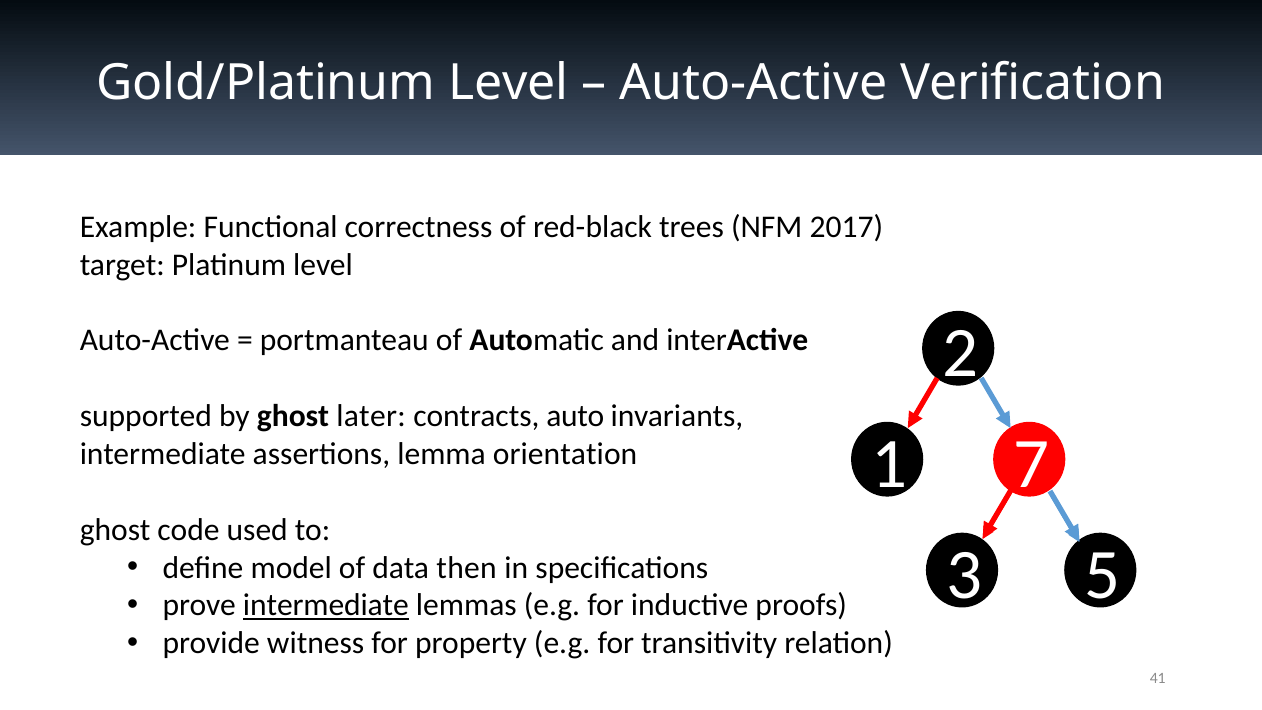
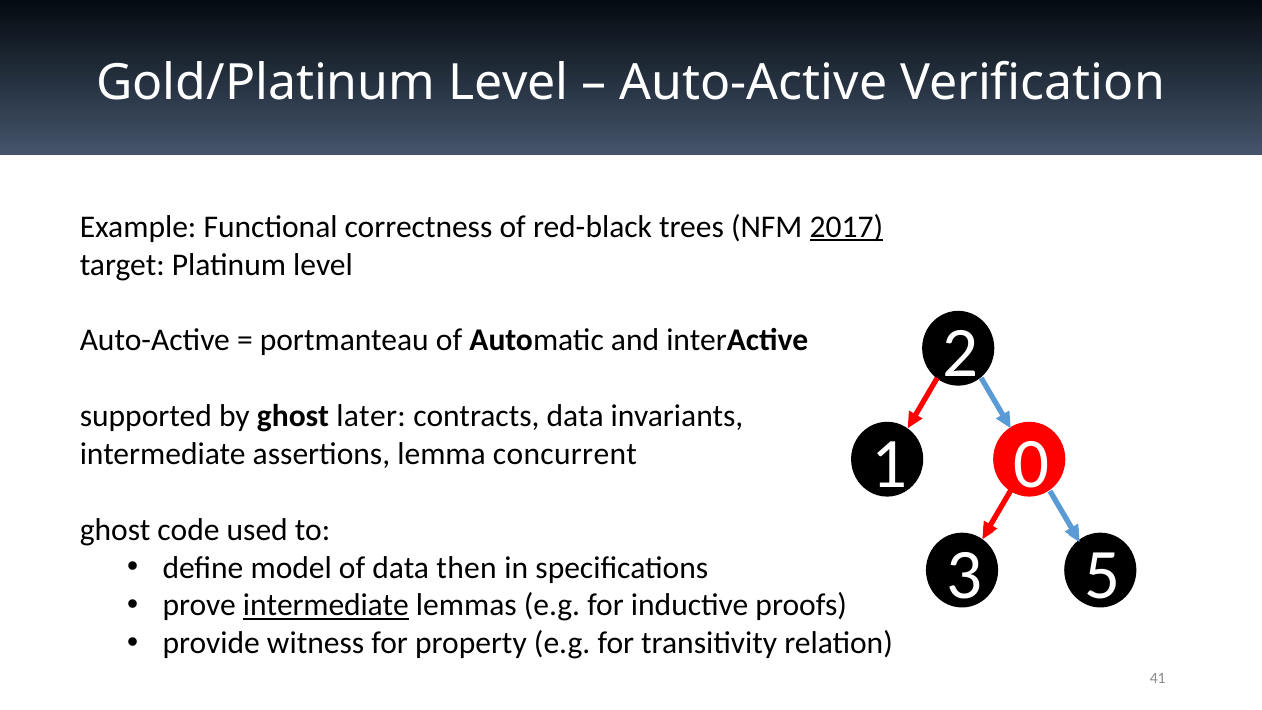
2017 underline: none -> present
contracts auto: auto -> data
7: 7 -> 0
orientation: orientation -> concurrent
